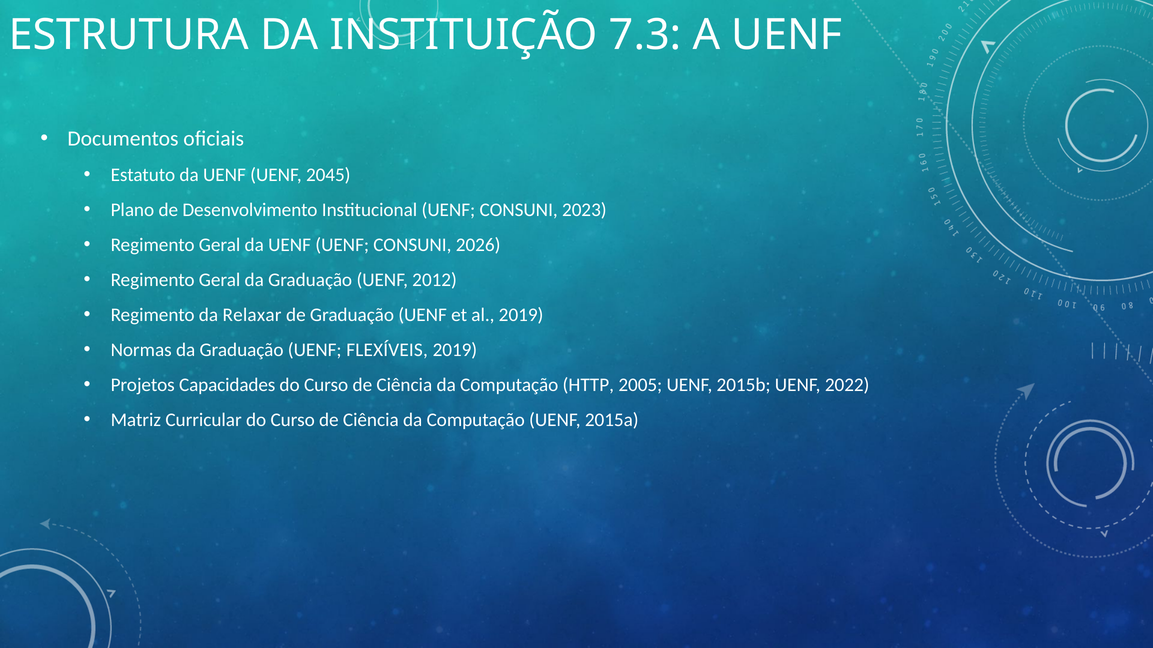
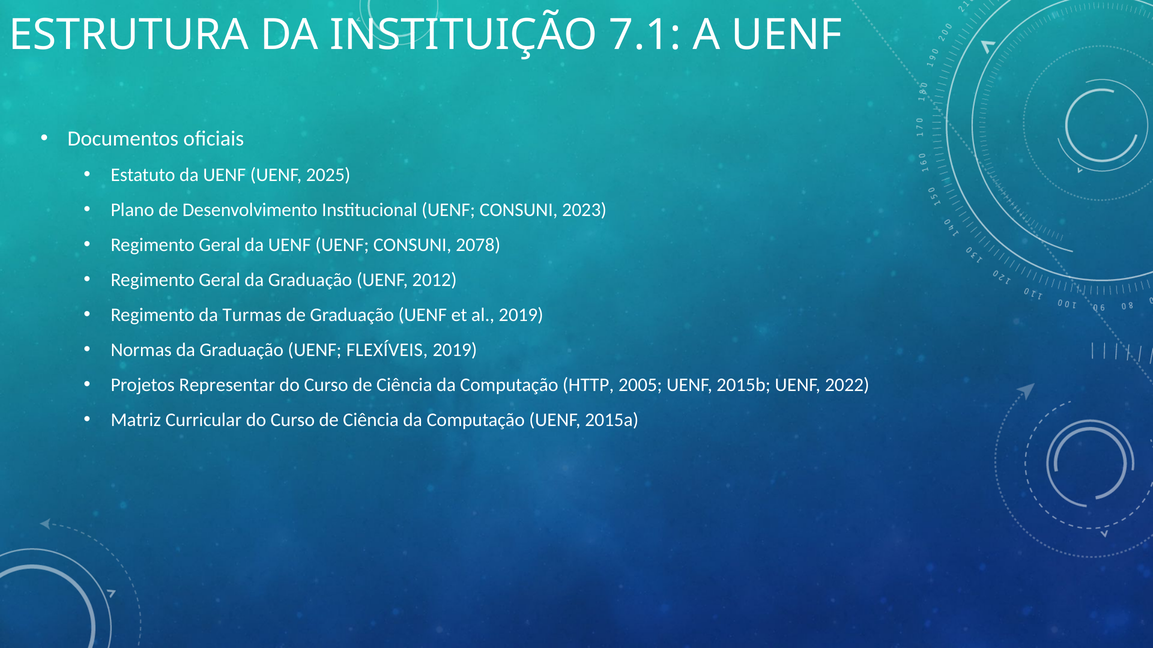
7.3: 7.3 -> 7.1
2045: 2045 -> 2025
2026: 2026 -> 2078
Relaxar: Relaxar -> Turmas
Capacidades: Capacidades -> Representar
